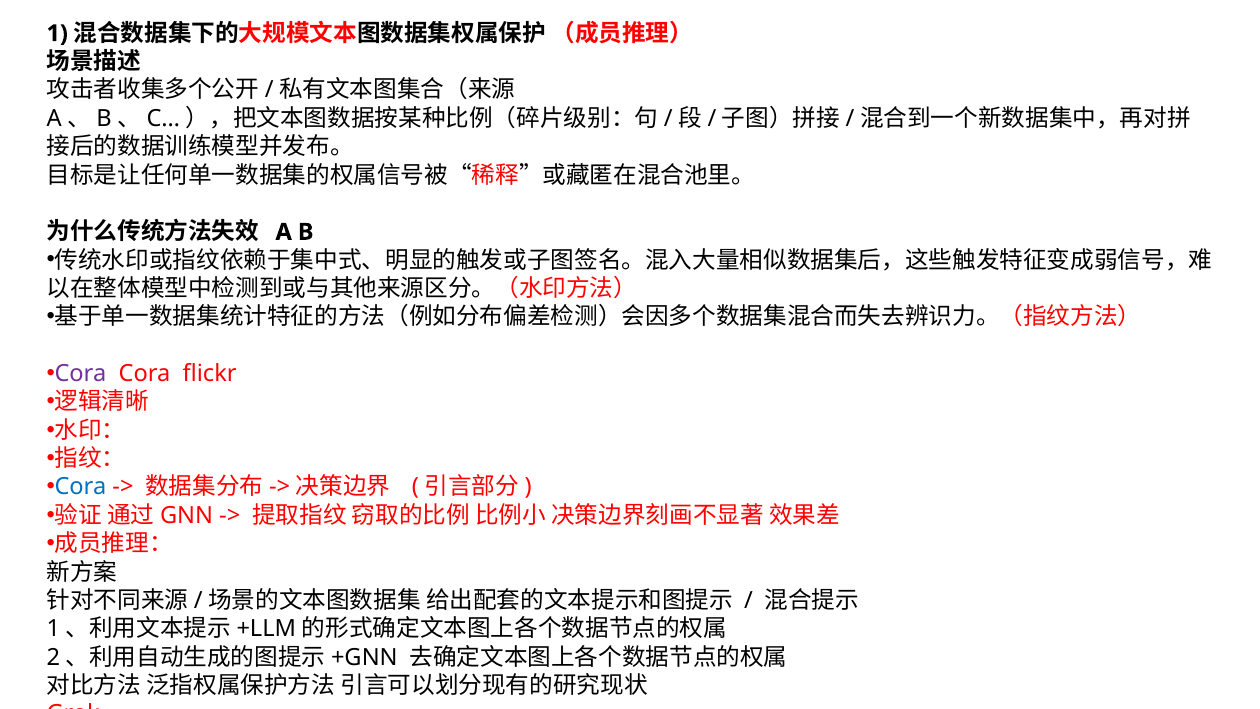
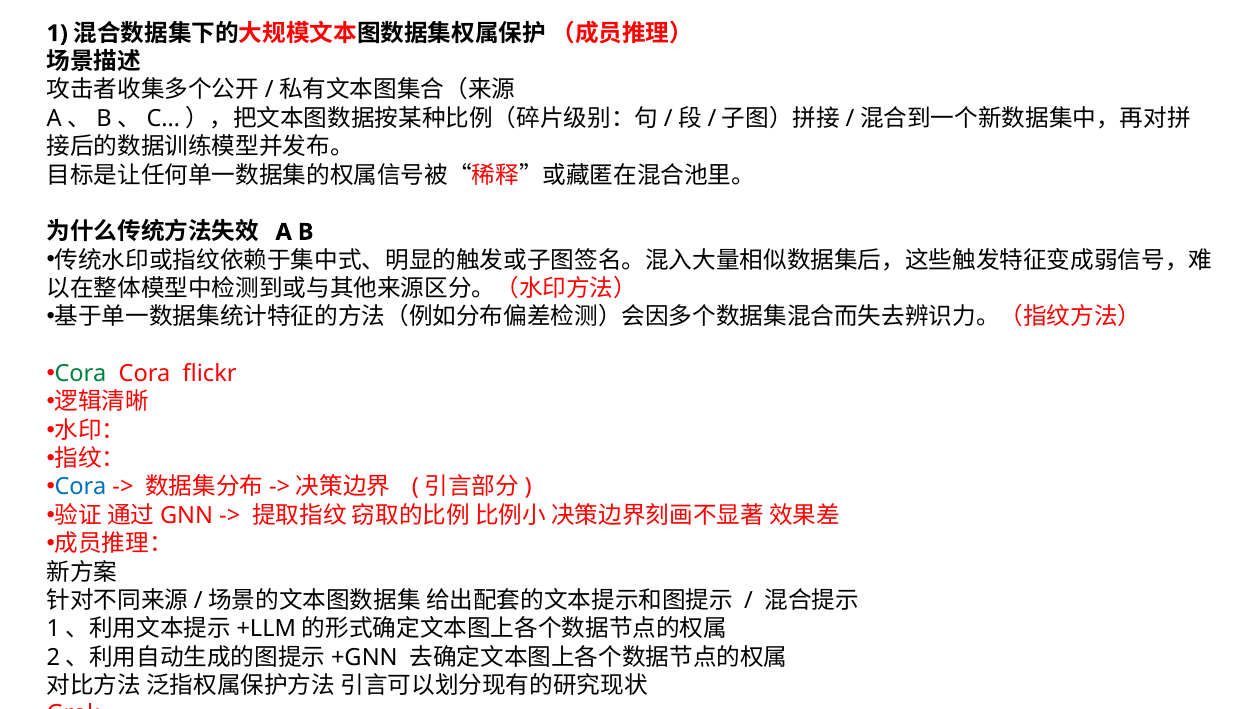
Cora at (81, 374) colour: purple -> green
